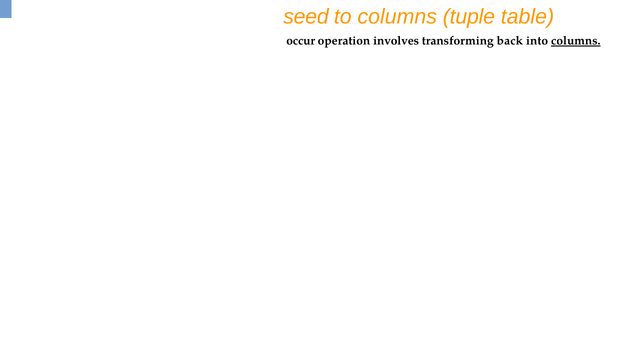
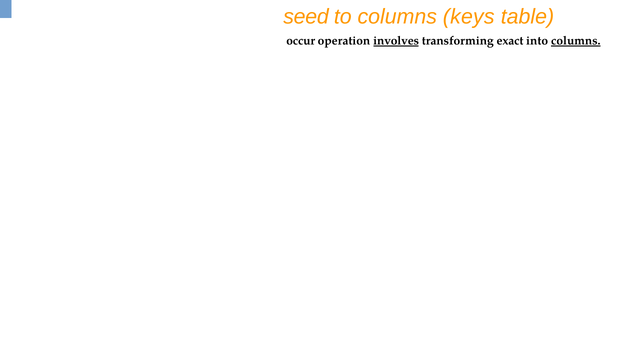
tuple: tuple -> keys
involves underline: none -> present
back: back -> exact
